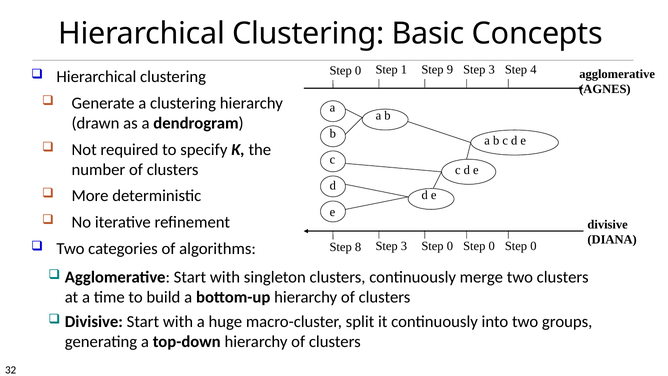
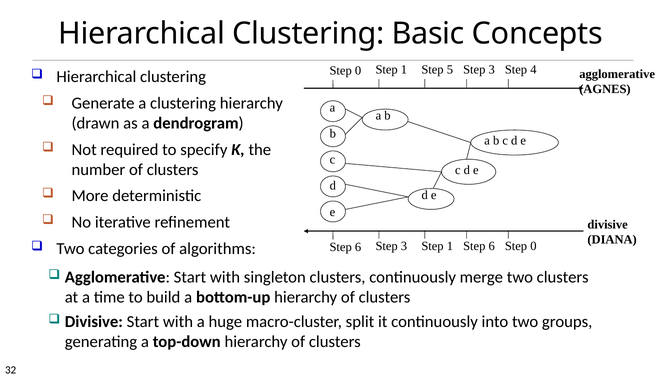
9: 9 -> 5
8 at (358, 247): 8 -> 6
3 Step 0: 0 -> 1
0 at (492, 246): 0 -> 6
